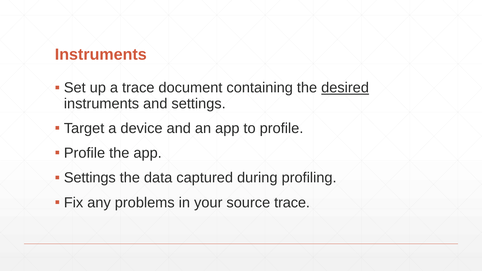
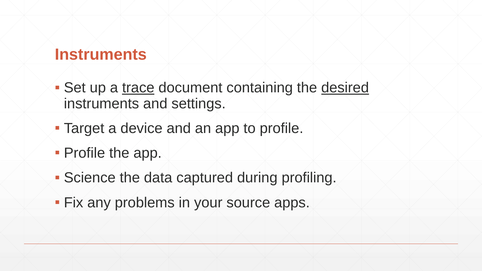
trace at (138, 88) underline: none -> present
Settings at (90, 178): Settings -> Science
source trace: trace -> apps
